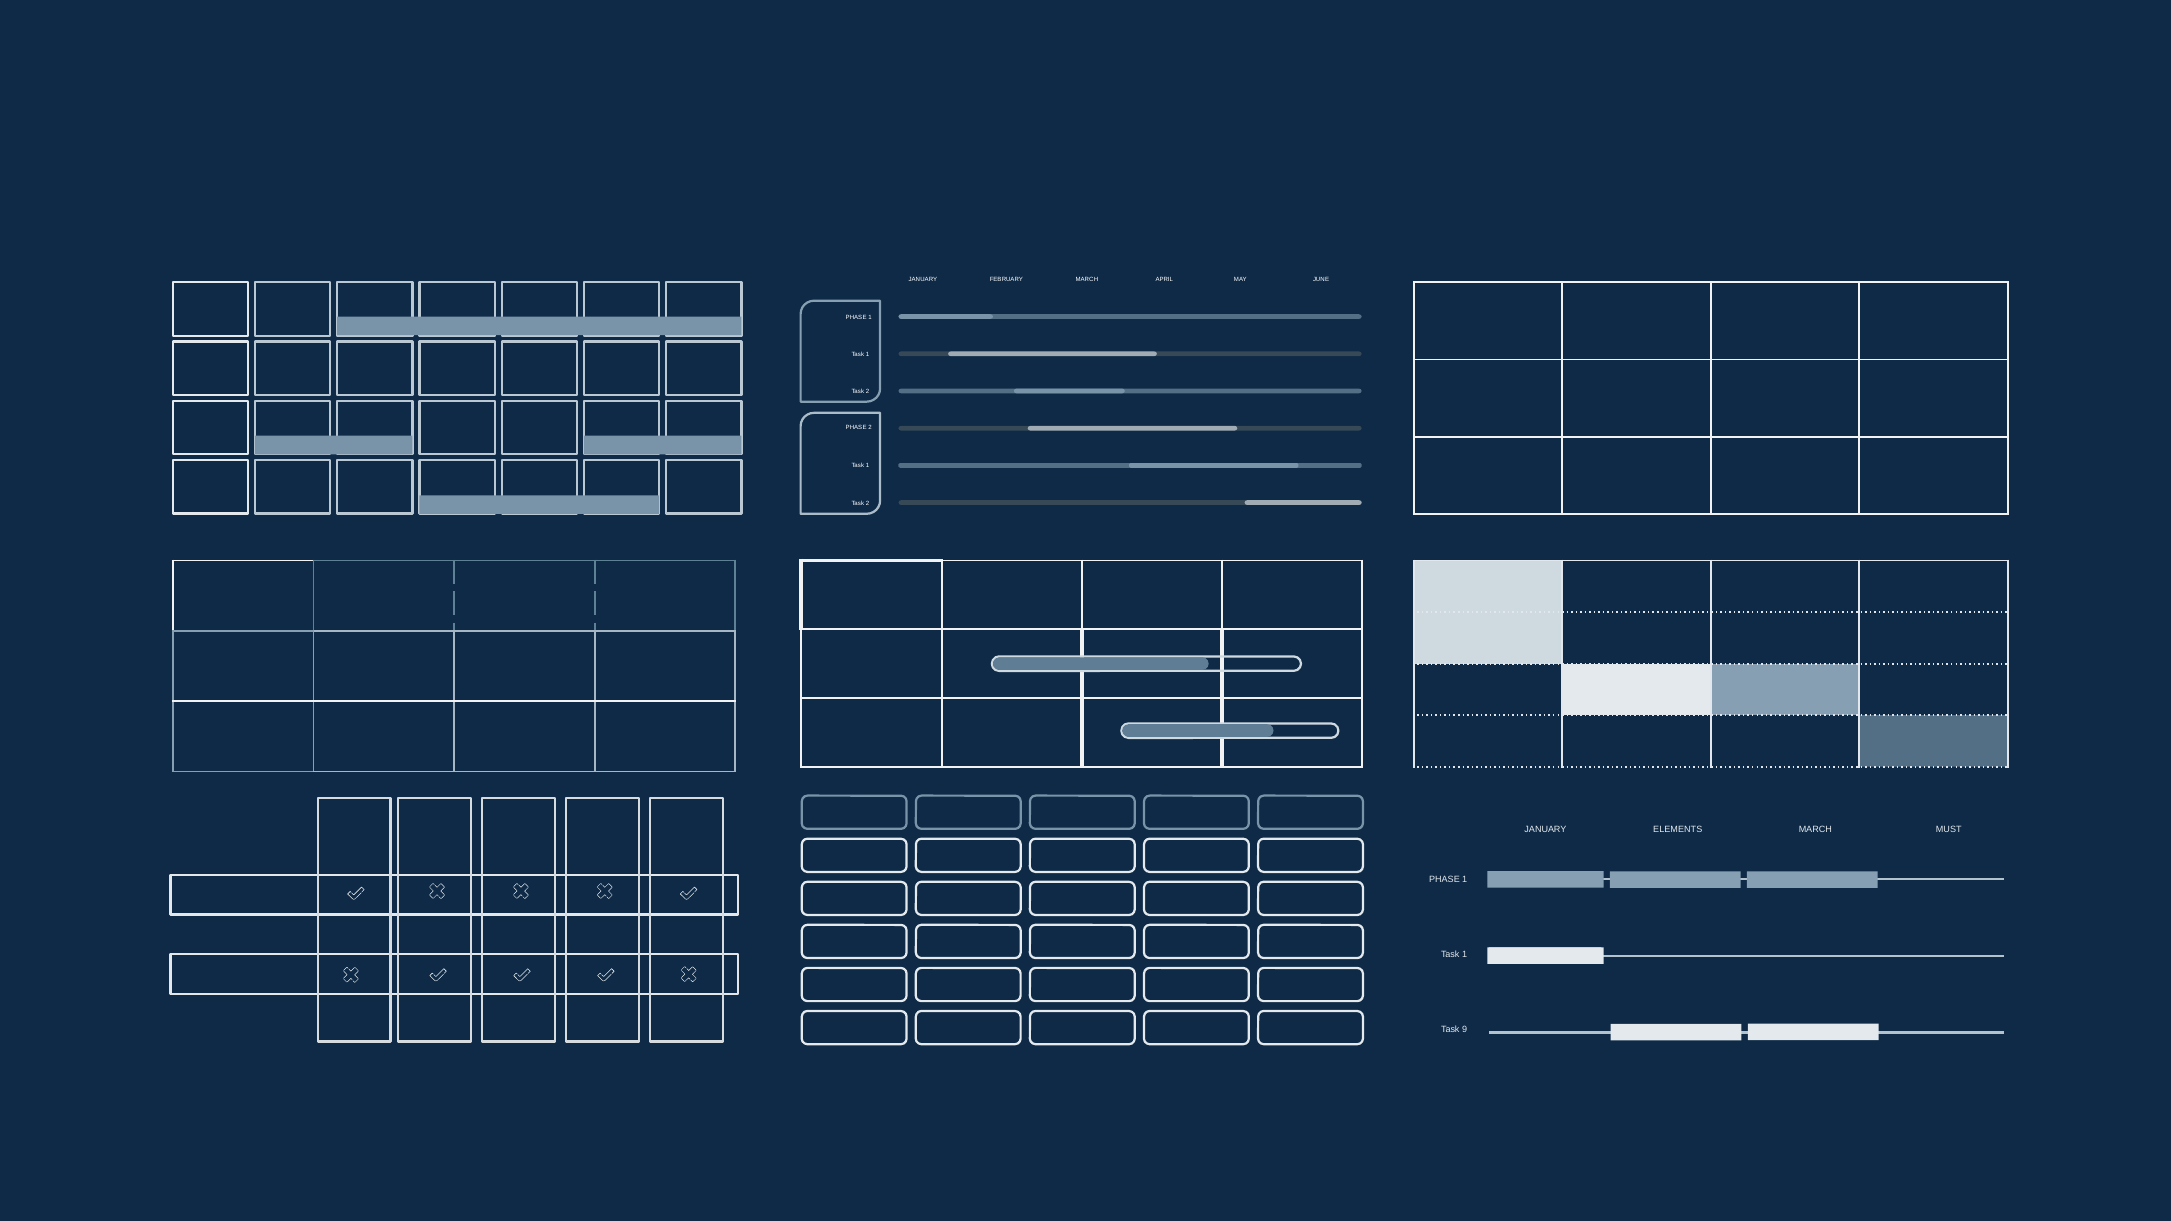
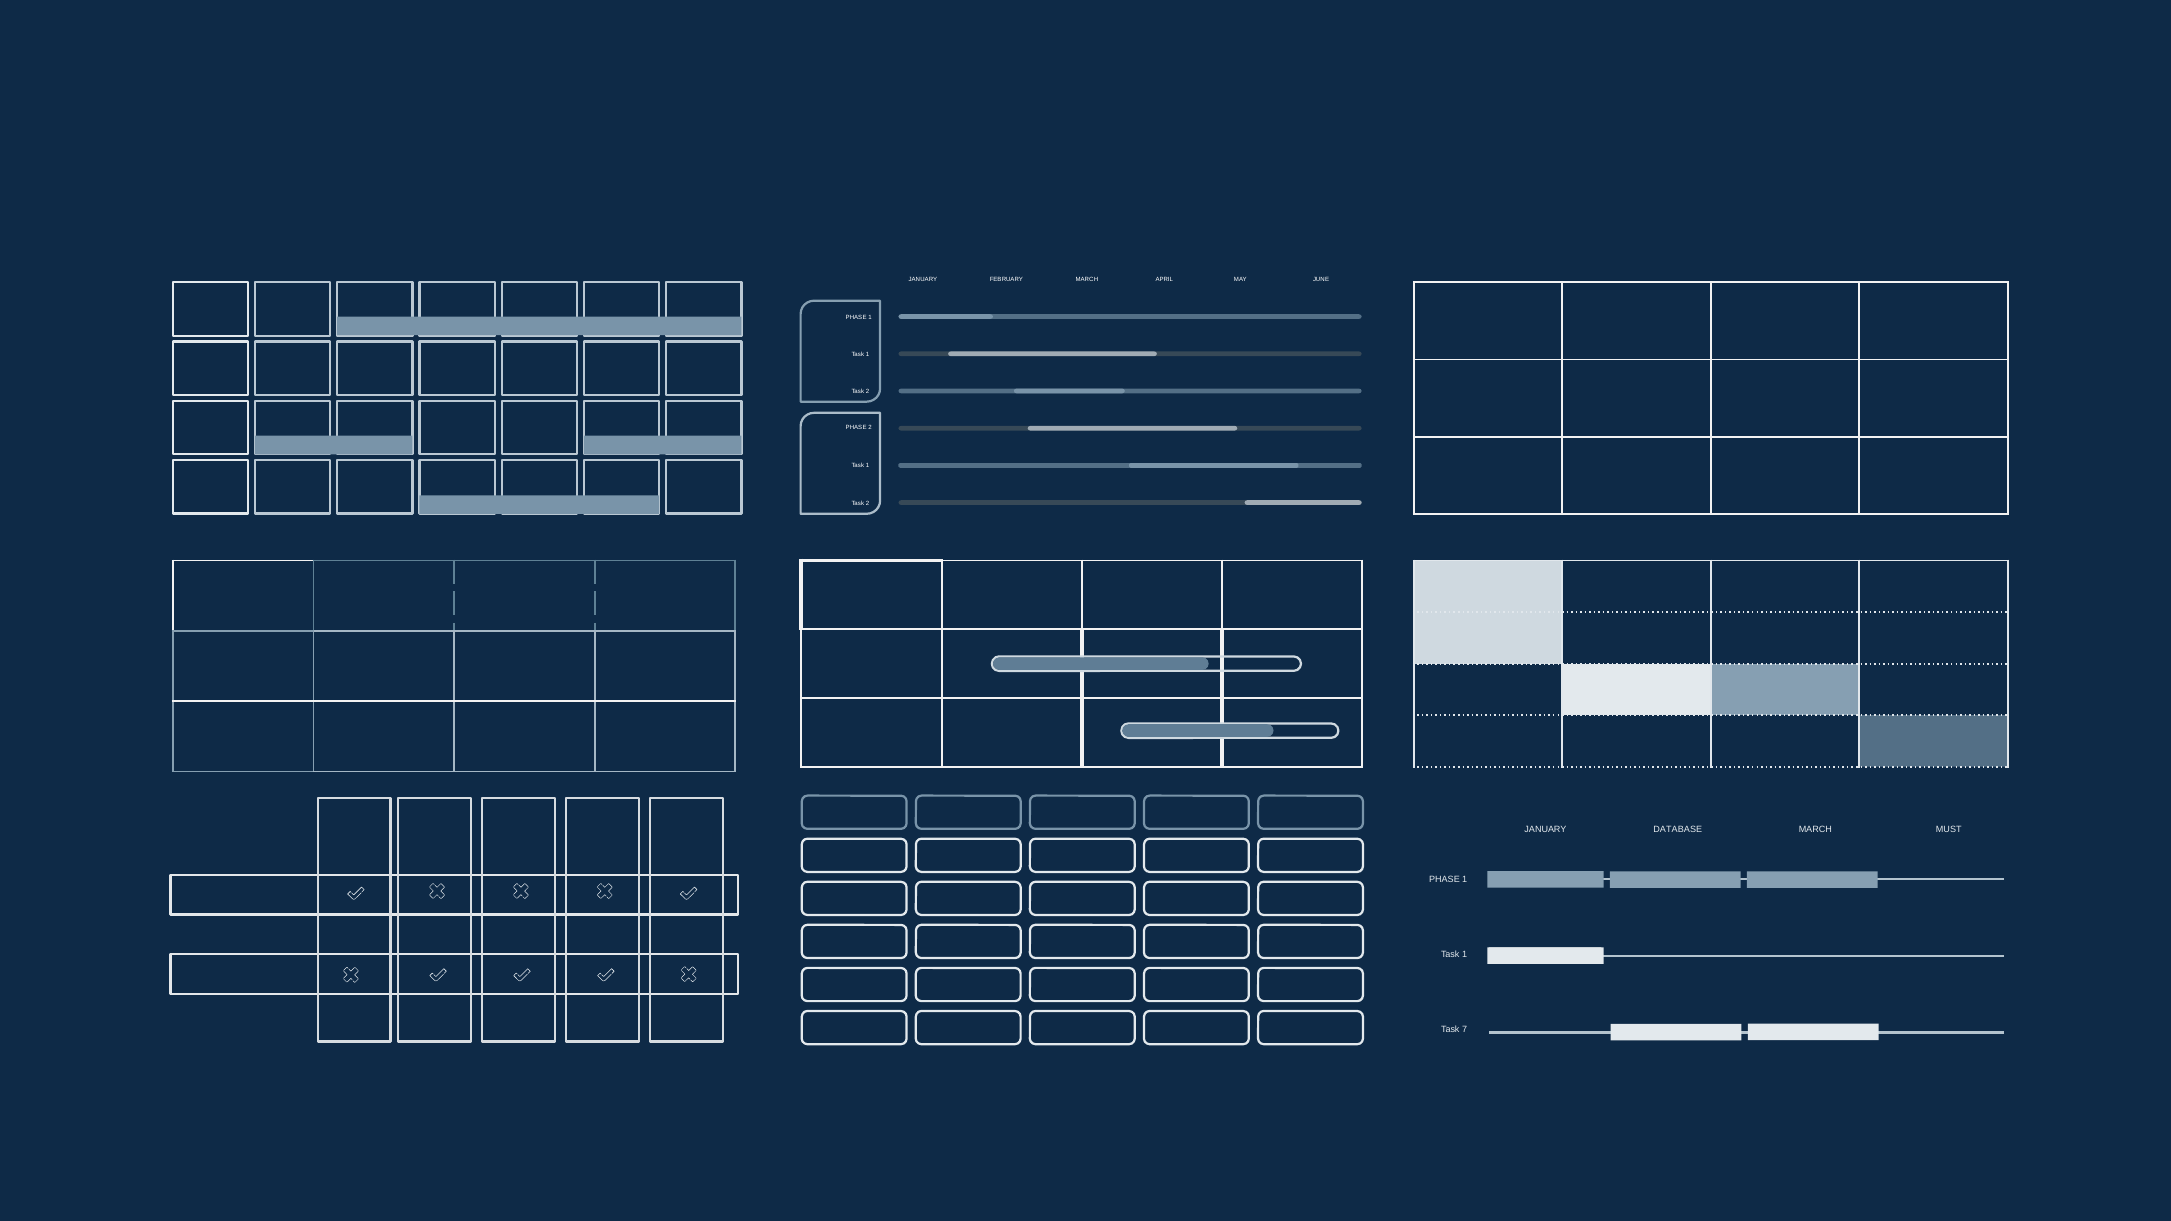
ELEMENTS: ELEMENTS -> DATABASE
9: 9 -> 7
